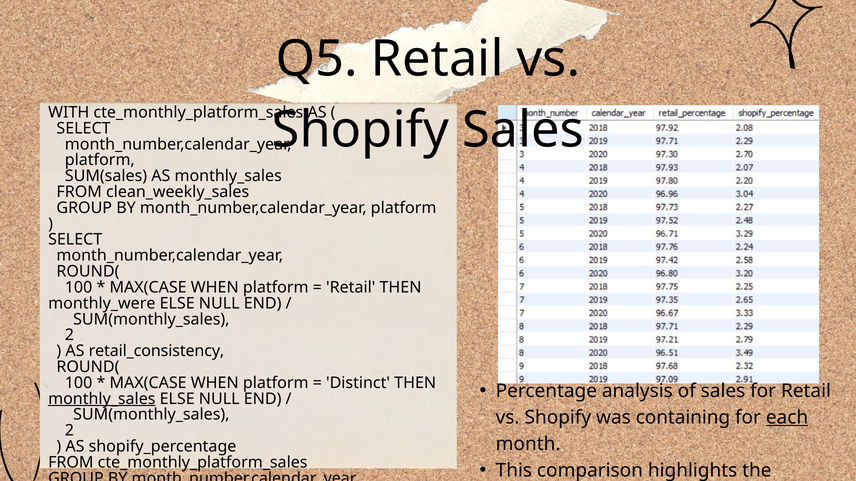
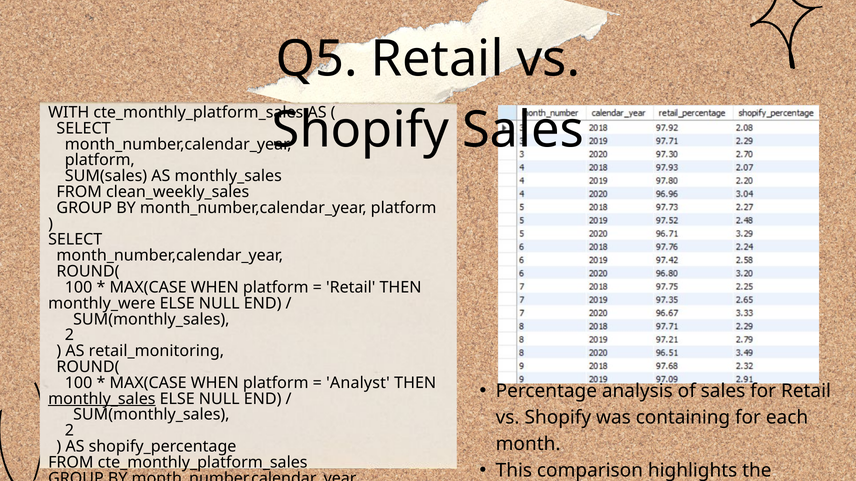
retail_consistency: retail_consistency -> retail_monitoring
Distinct: Distinct -> Analyst
each underline: present -> none
